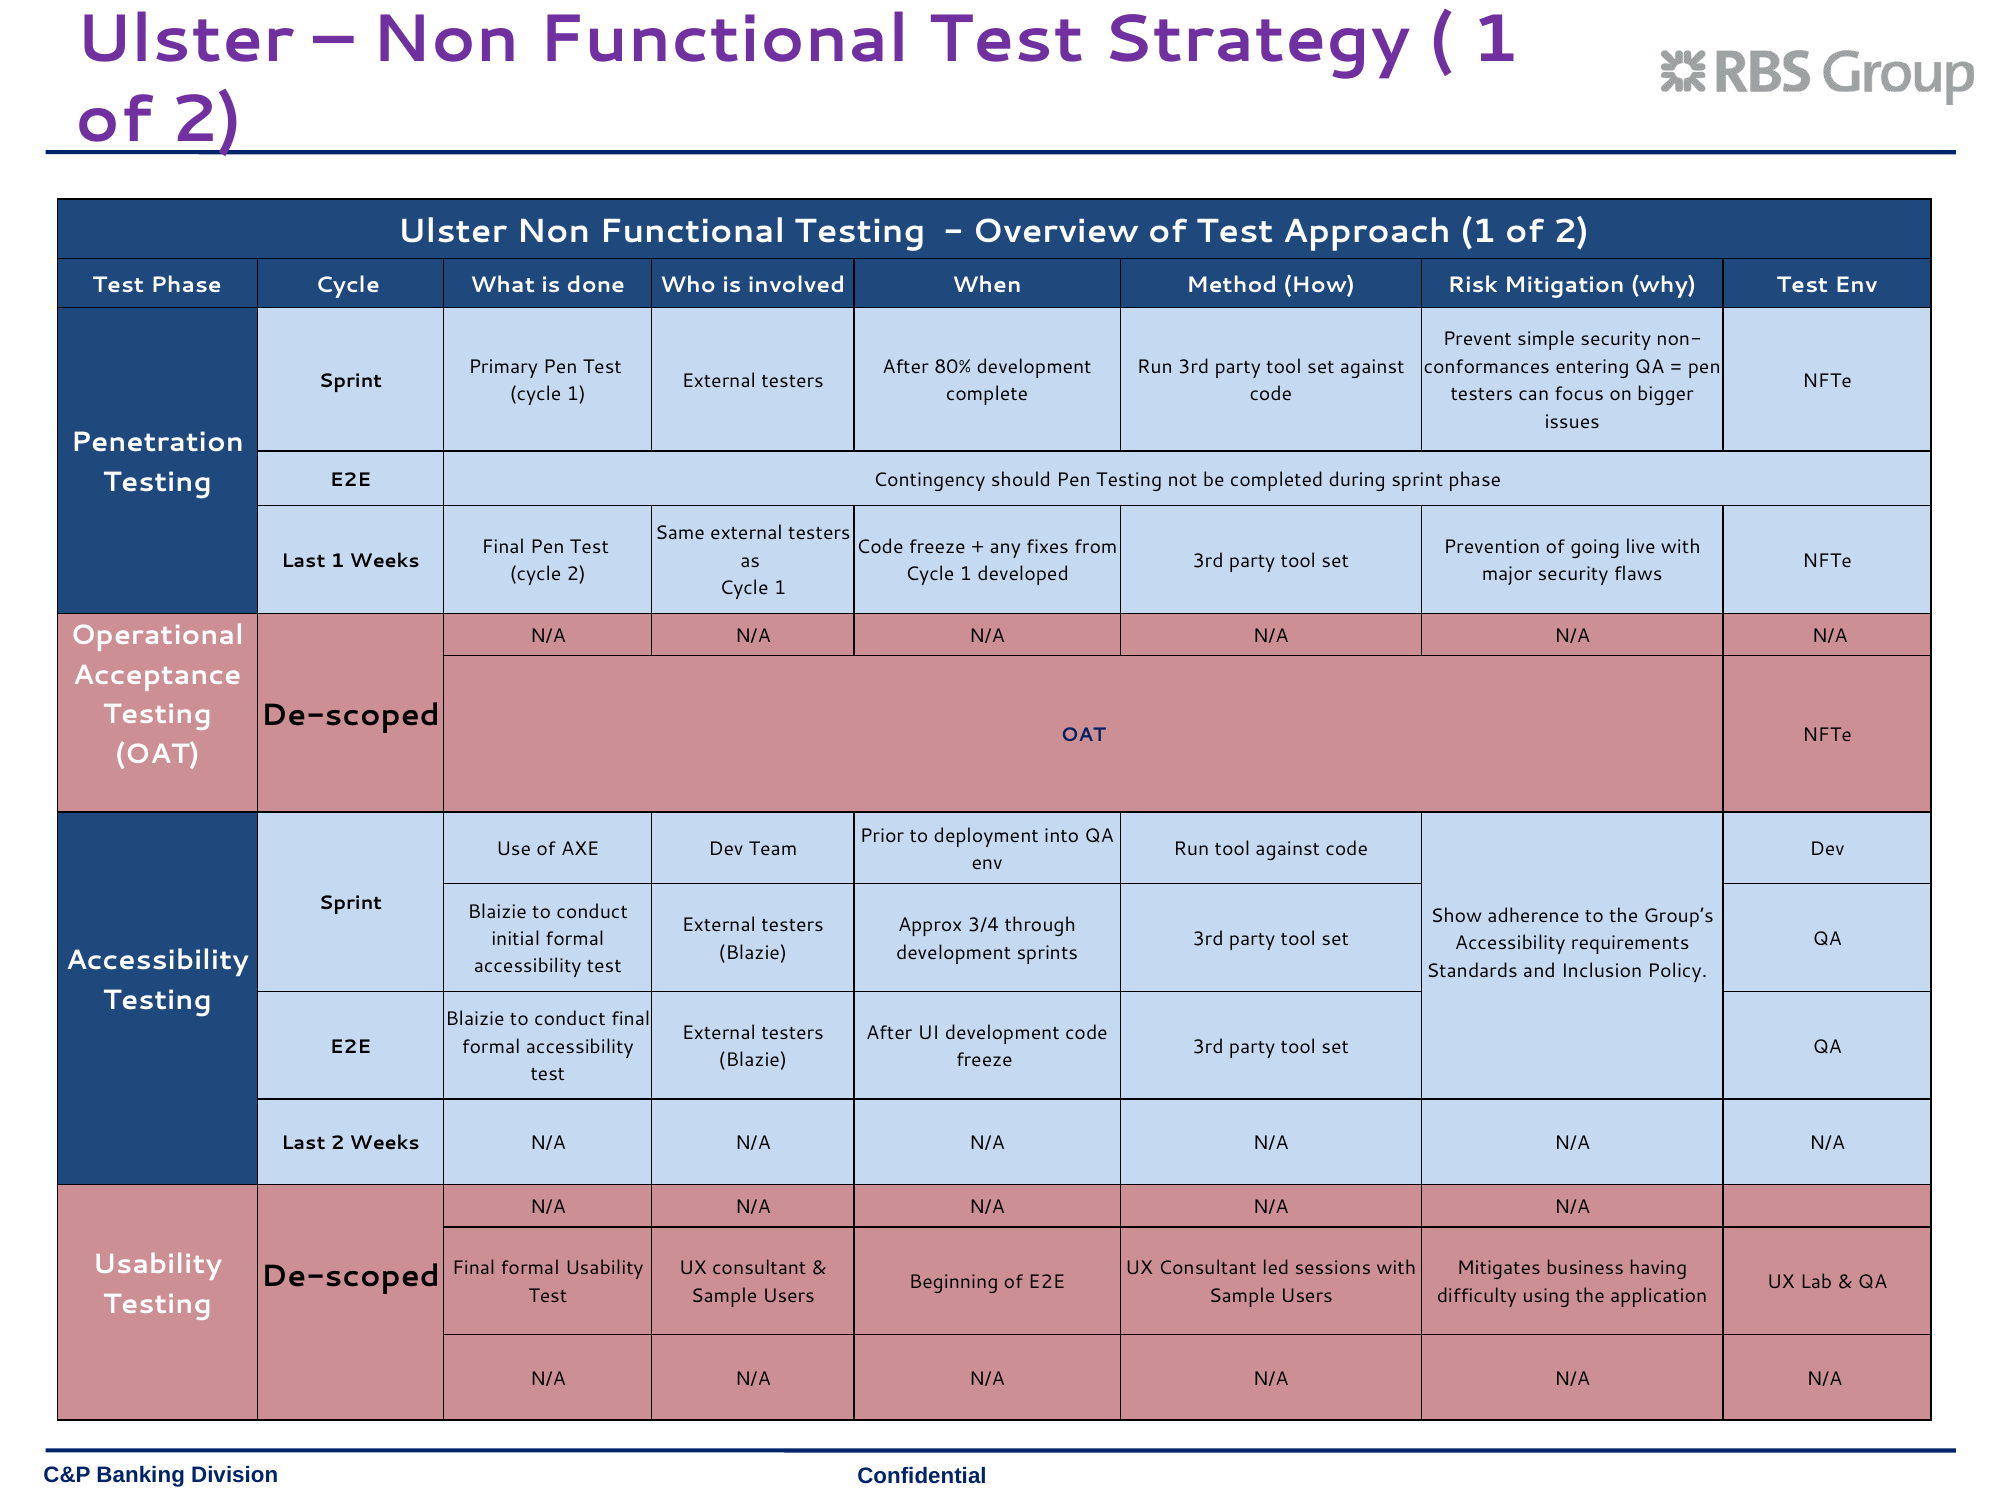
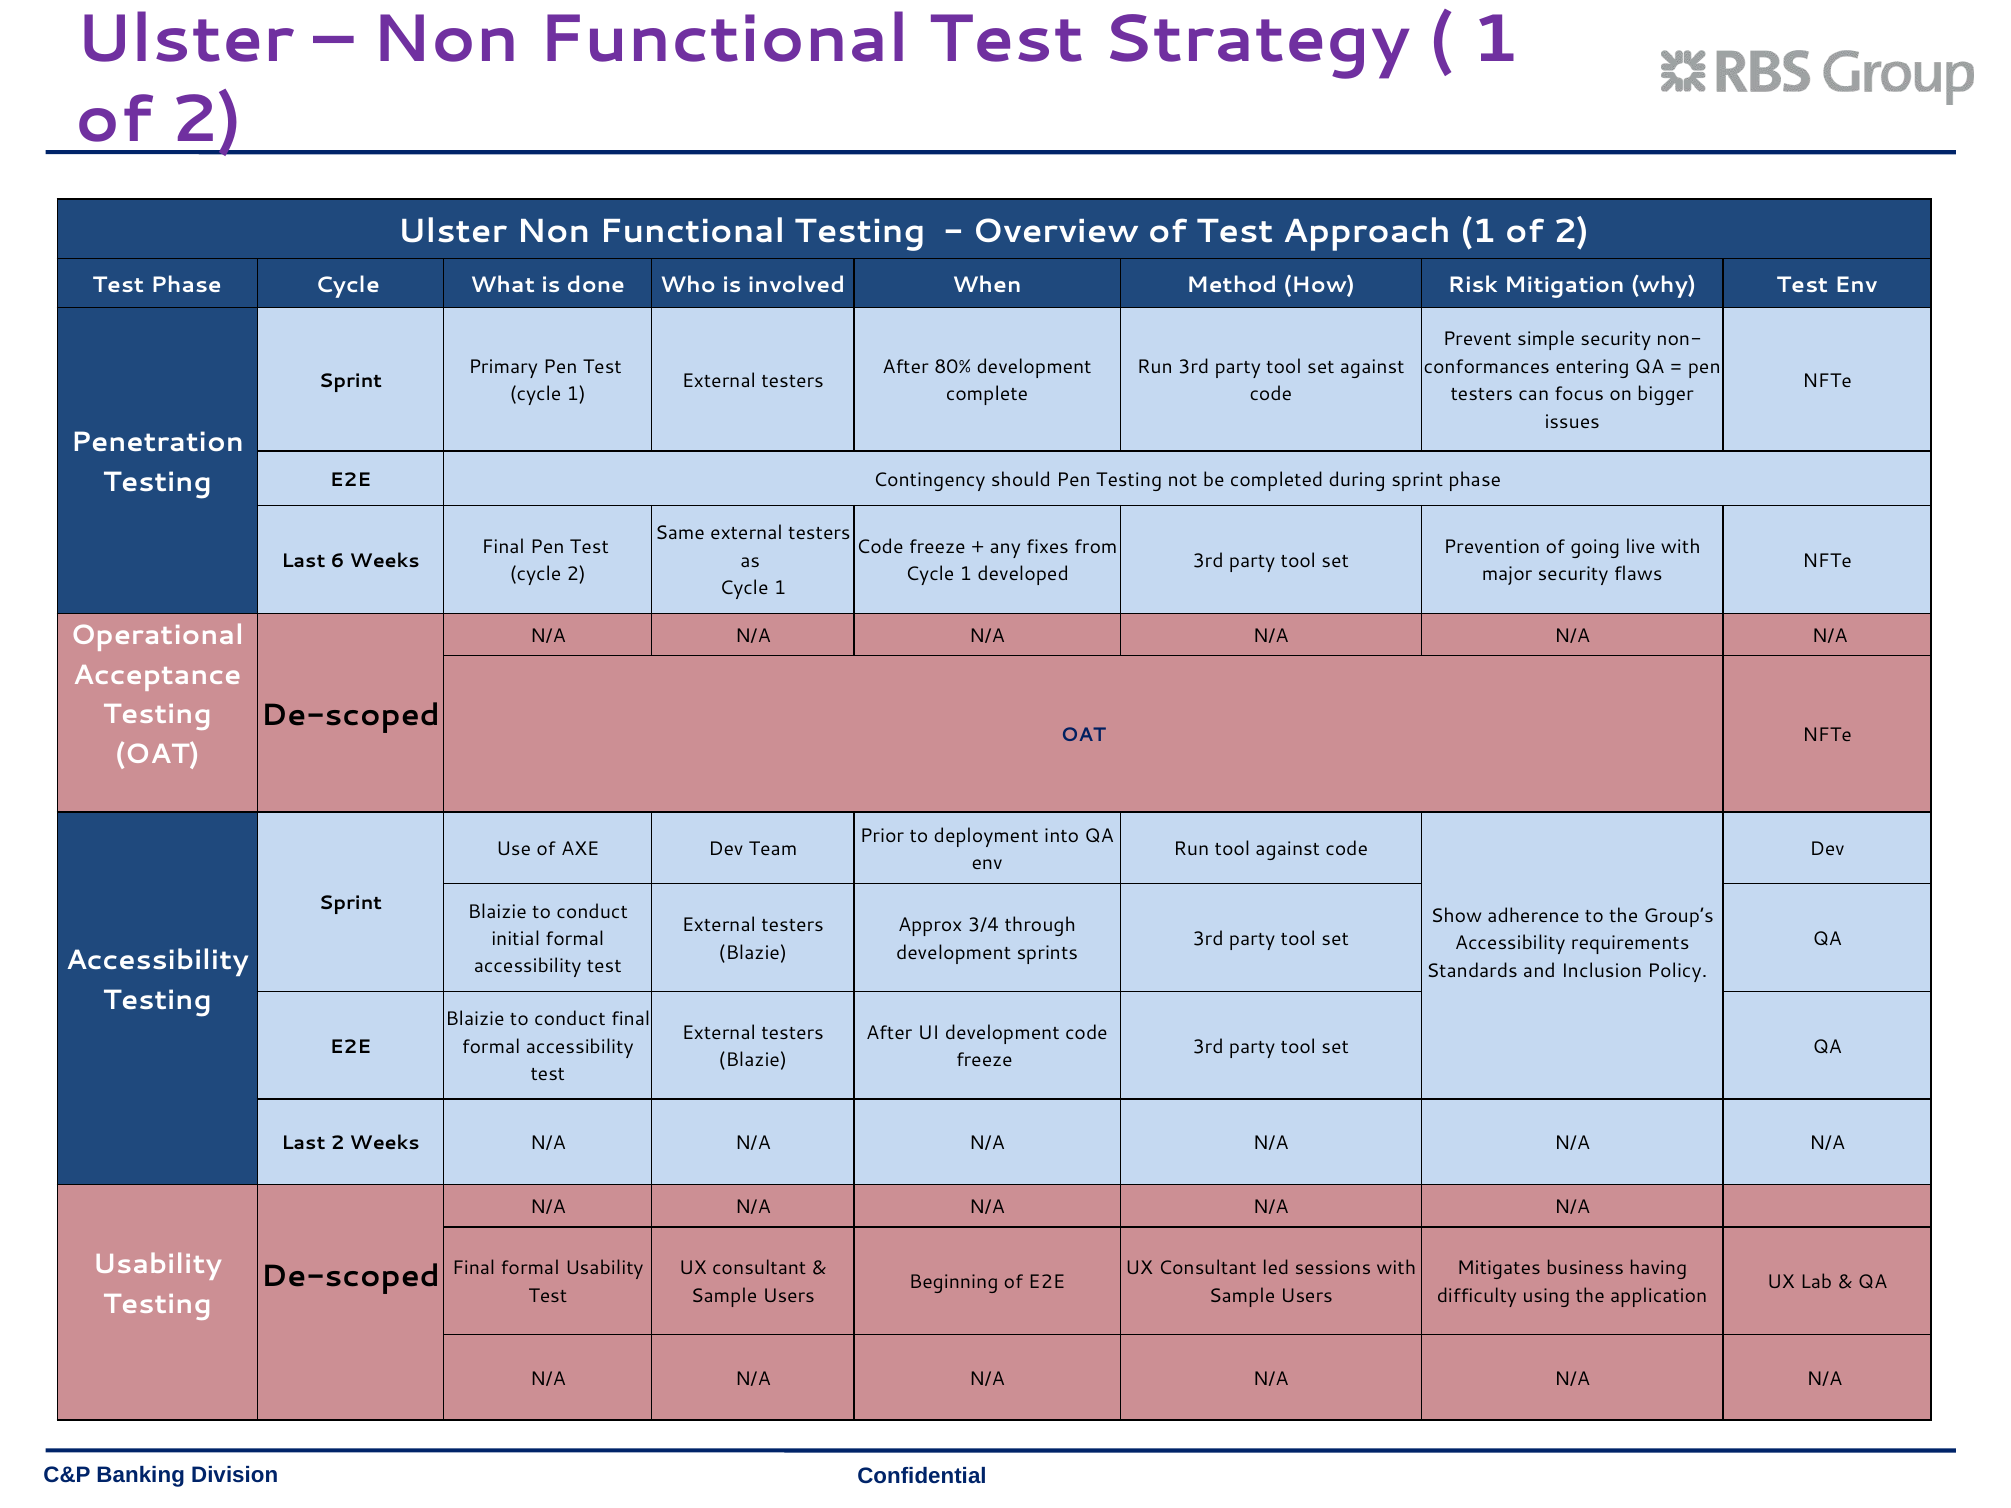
Last 1: 1 -> 6
